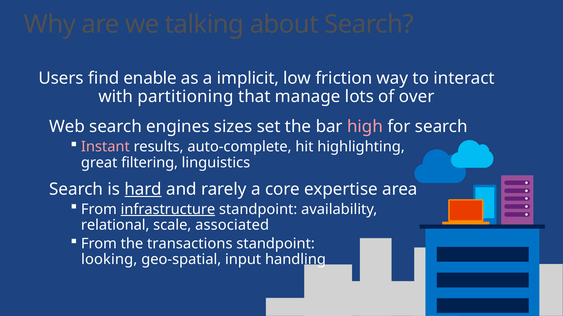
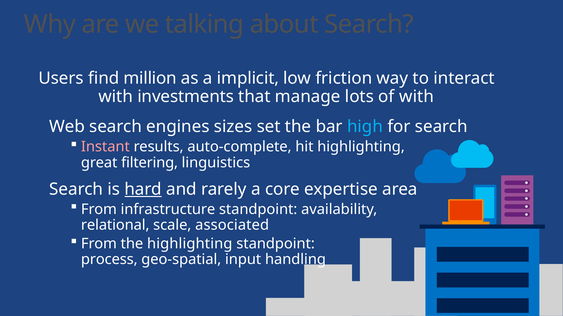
enable: enable -> million
partitioning: partitioning -> investments
of over: over -> with
high colour: pink -> light blue
infrastructure underline: present -> none
the transactions: transactions -> highlighting
looking: looking -> process
